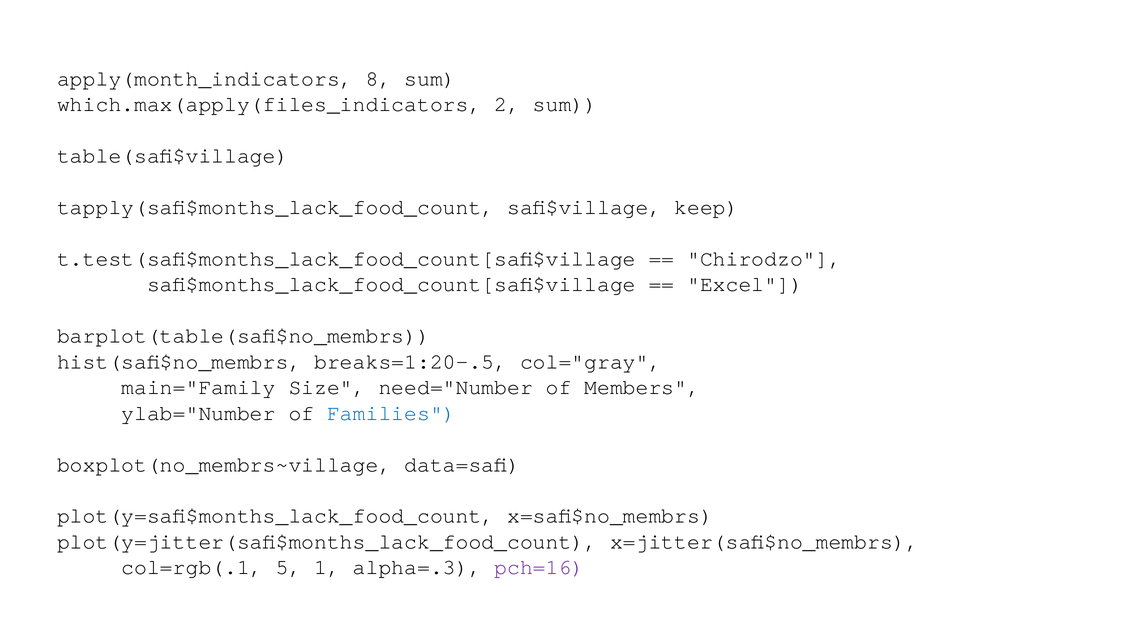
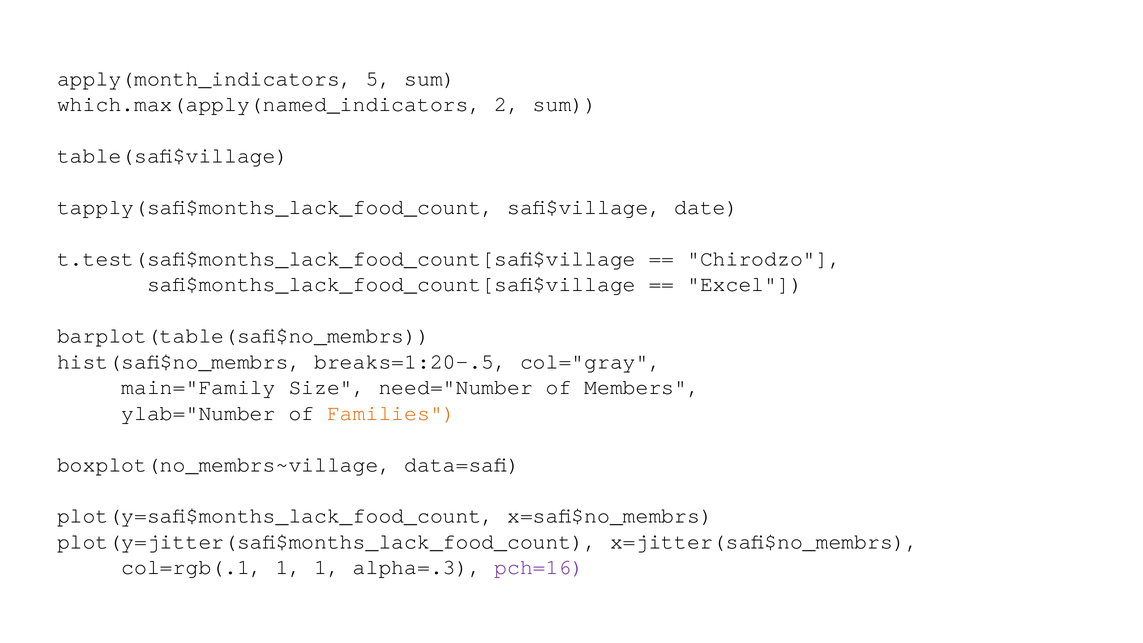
8: 8 -> 5
which.max(apply(files_indicators: which.max(apply(files_indicators -> which.max(apply(named_indicators
keep: keep -> date
Families colour: blue -> orange
col=rgb(.1 5: 5 -> 1
